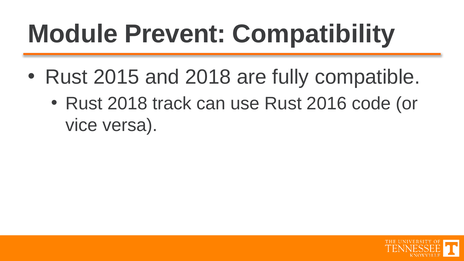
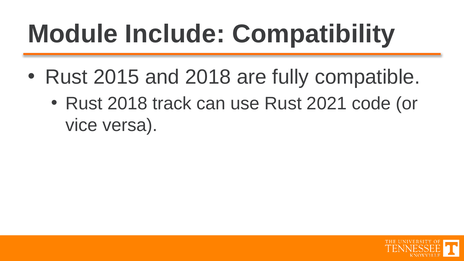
Prevent: Prevent -> Include
2016: 2016 -> 2021
